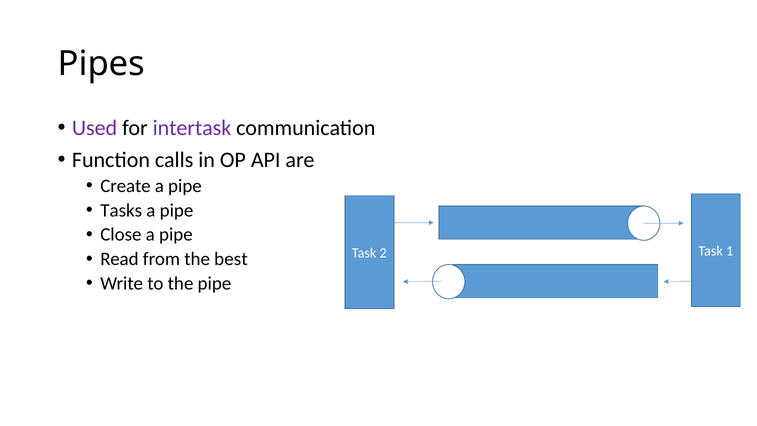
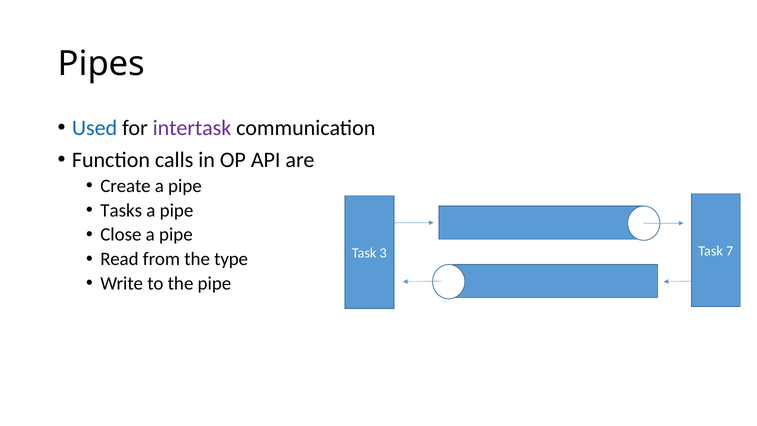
Used colour: purple -> blue
2: 2 -> 3
1: 1 -> 7
best: best -> type
